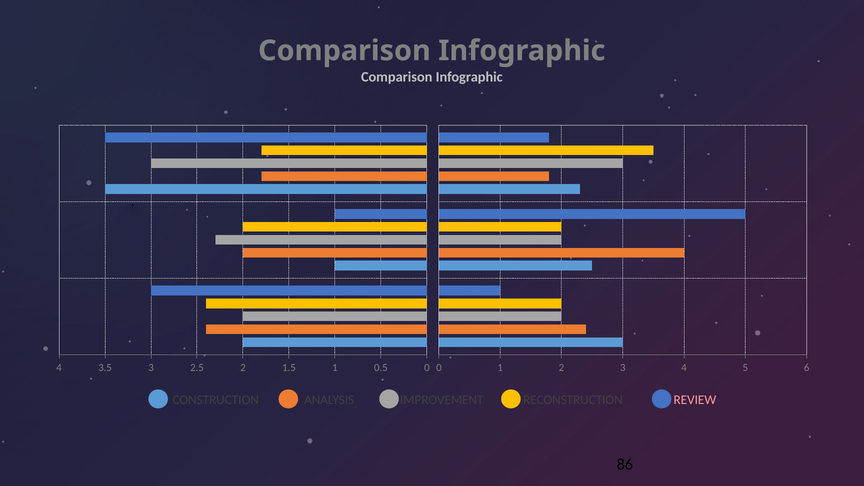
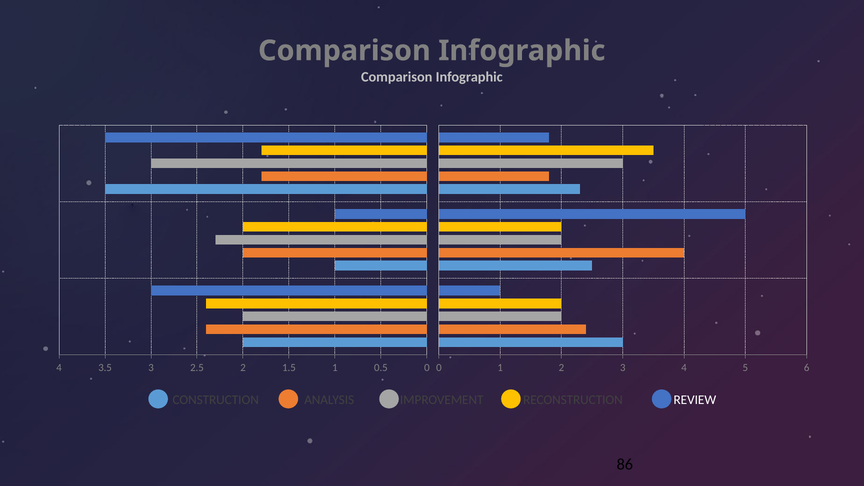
REVIEW colour: pink -> white
